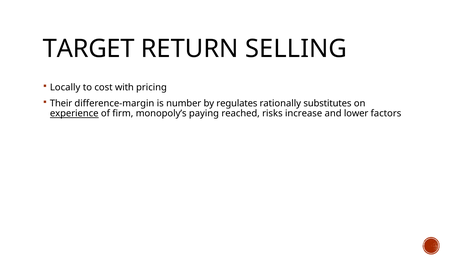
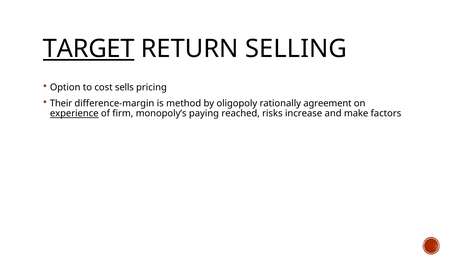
TARGET underline: none -> present
Locally: Locally -> Option
with: with -> sells
number: number -> method
regulates: regulates -> oligopoly
substitutes: substitutes -> agreement
lower: lower -> make
